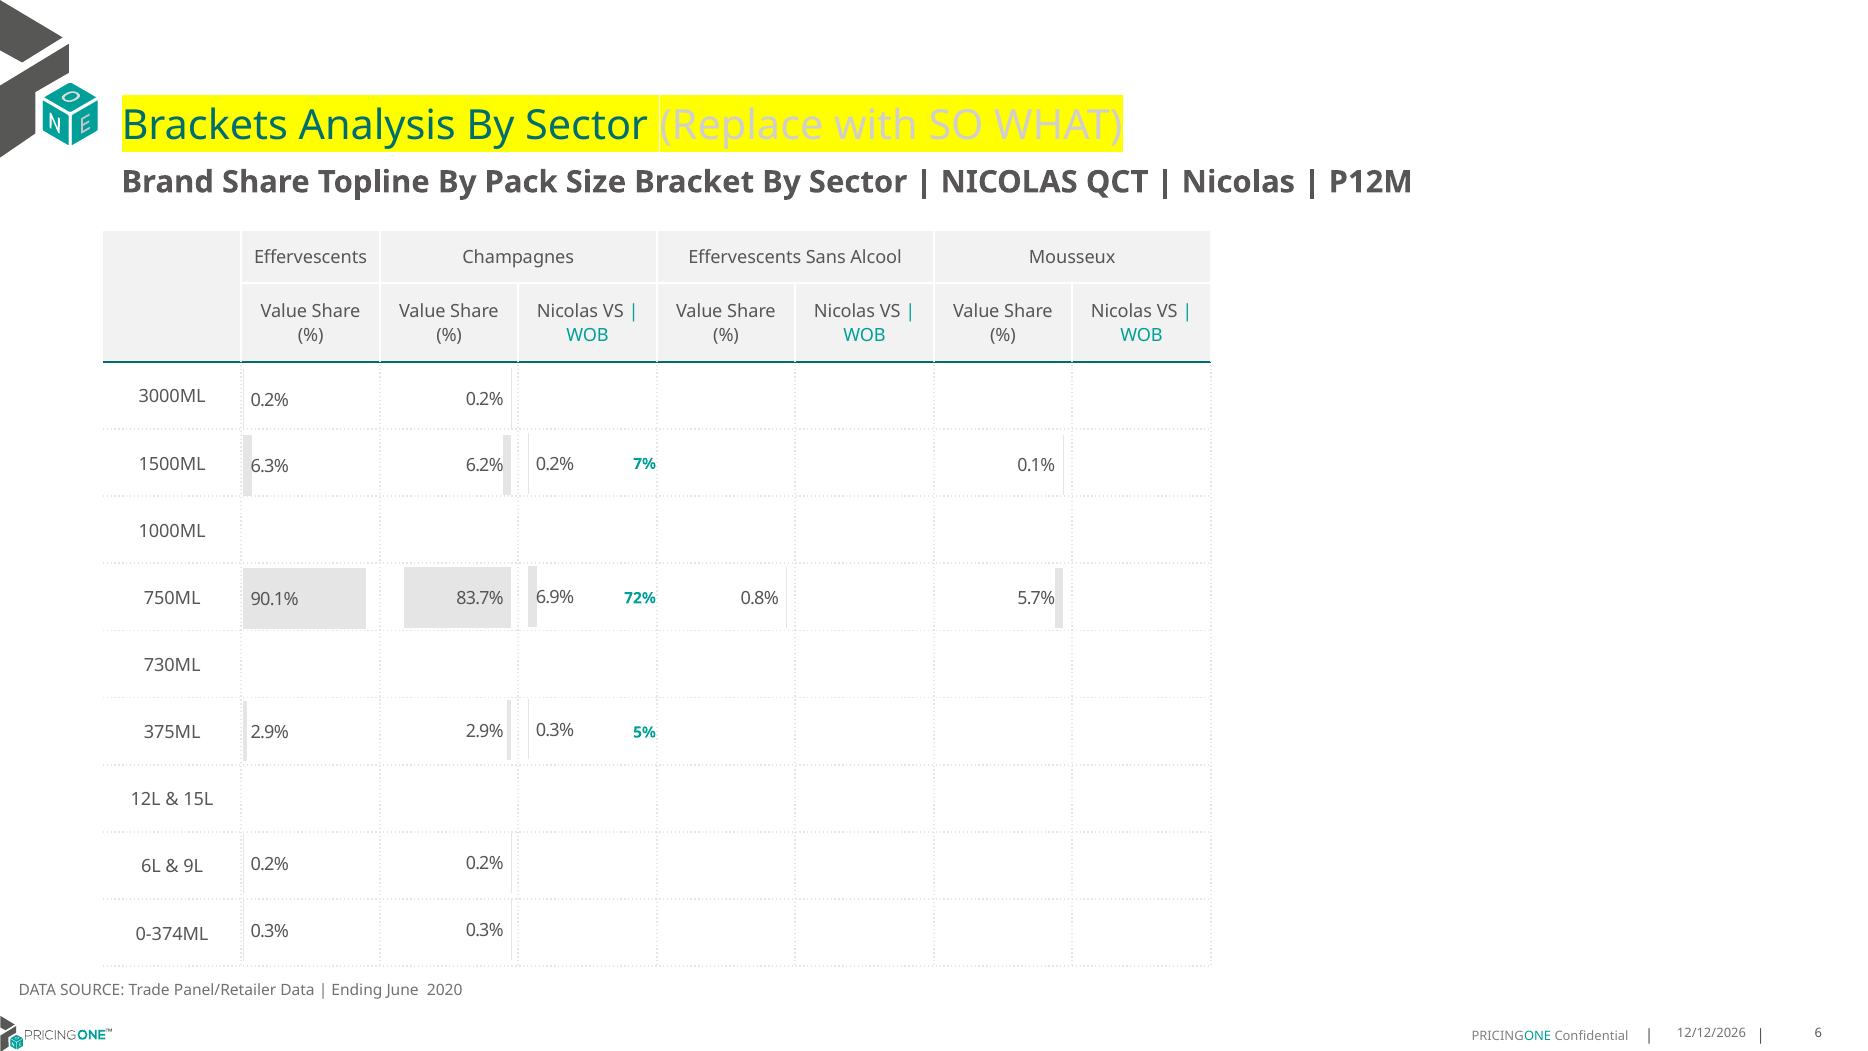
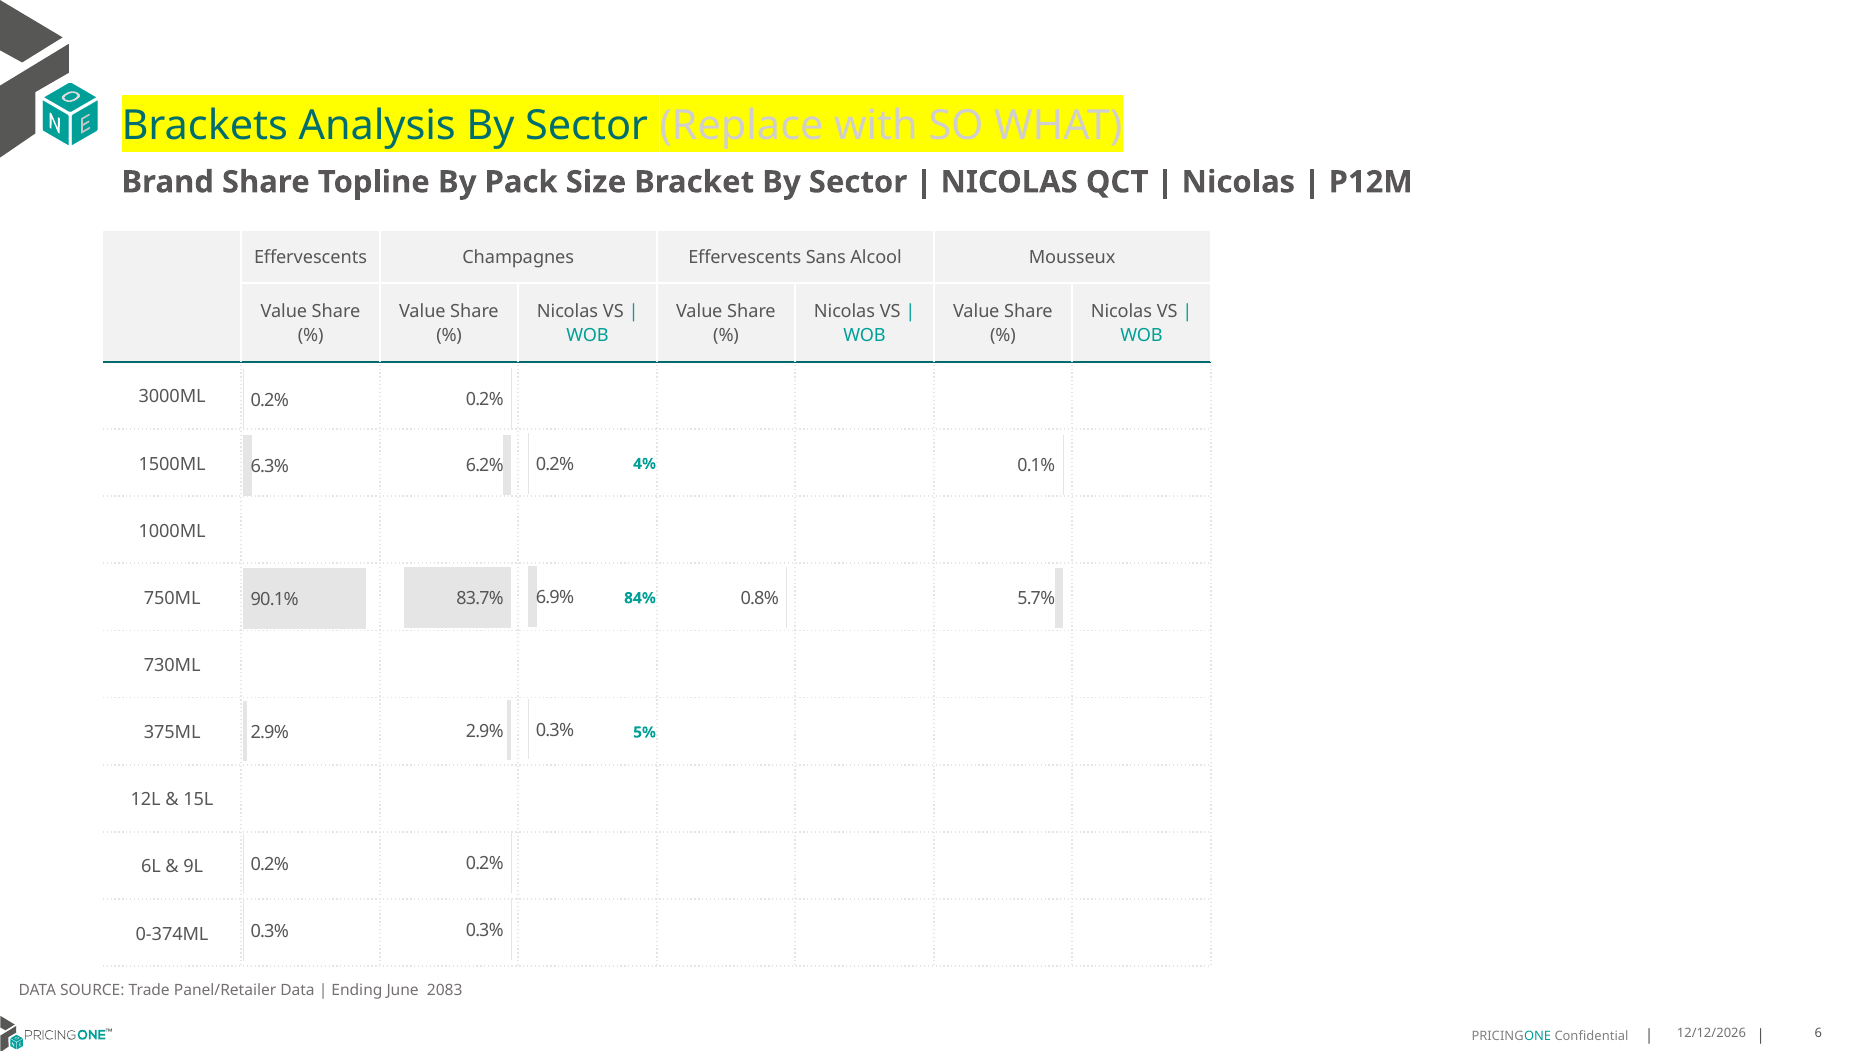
7%: 7% -> 4%
72%: 72% -> 84%
2020: 2020 -> 2083
